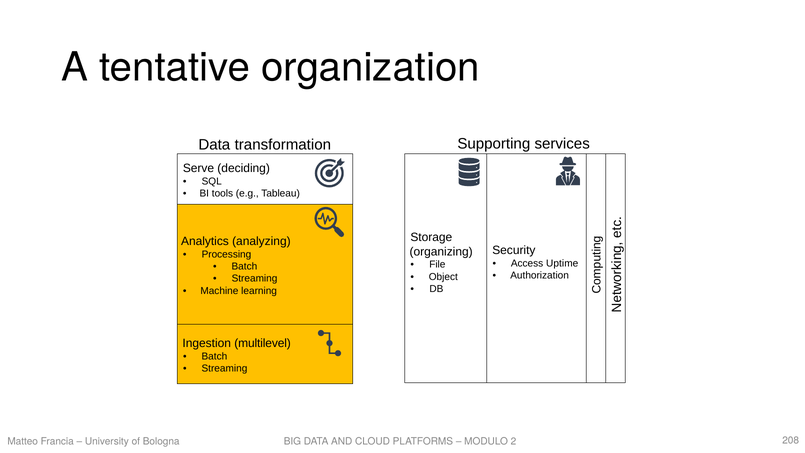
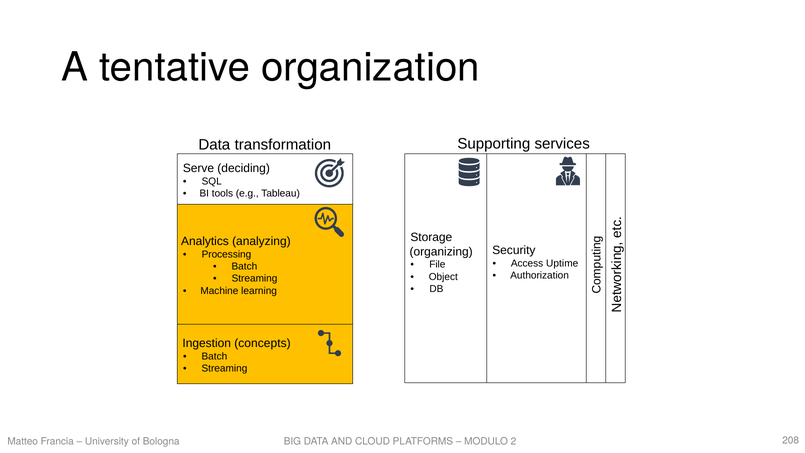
multilevel: multilevel -> concepts
